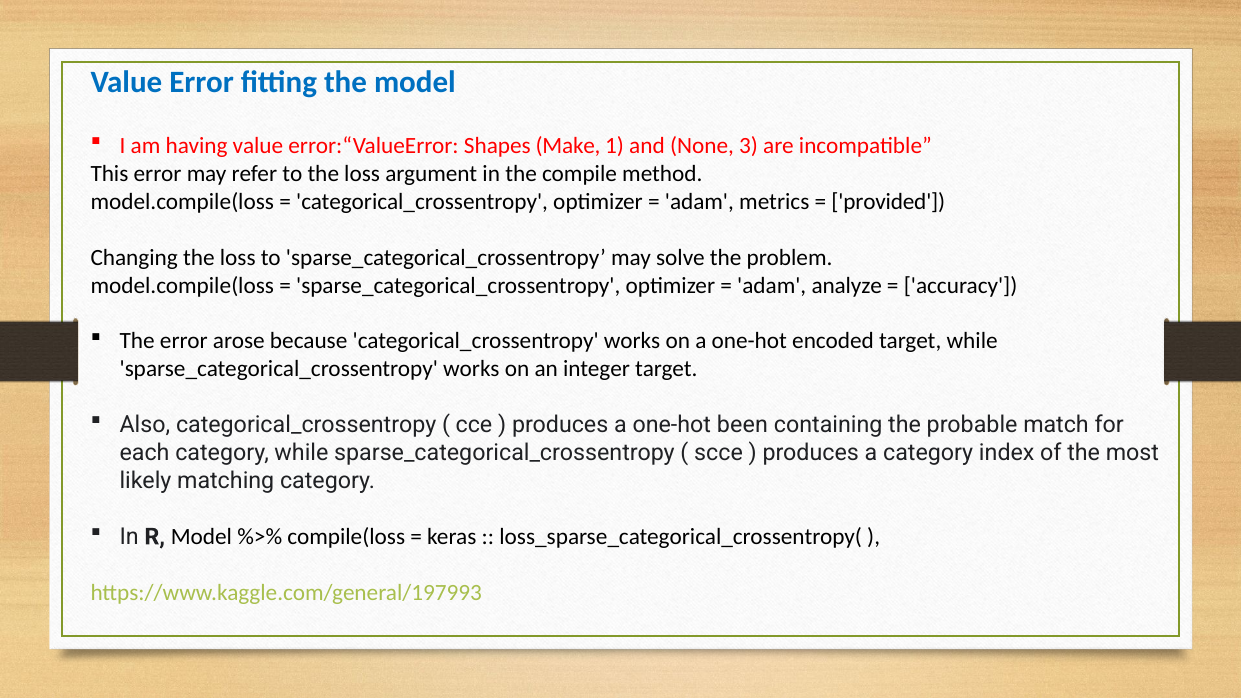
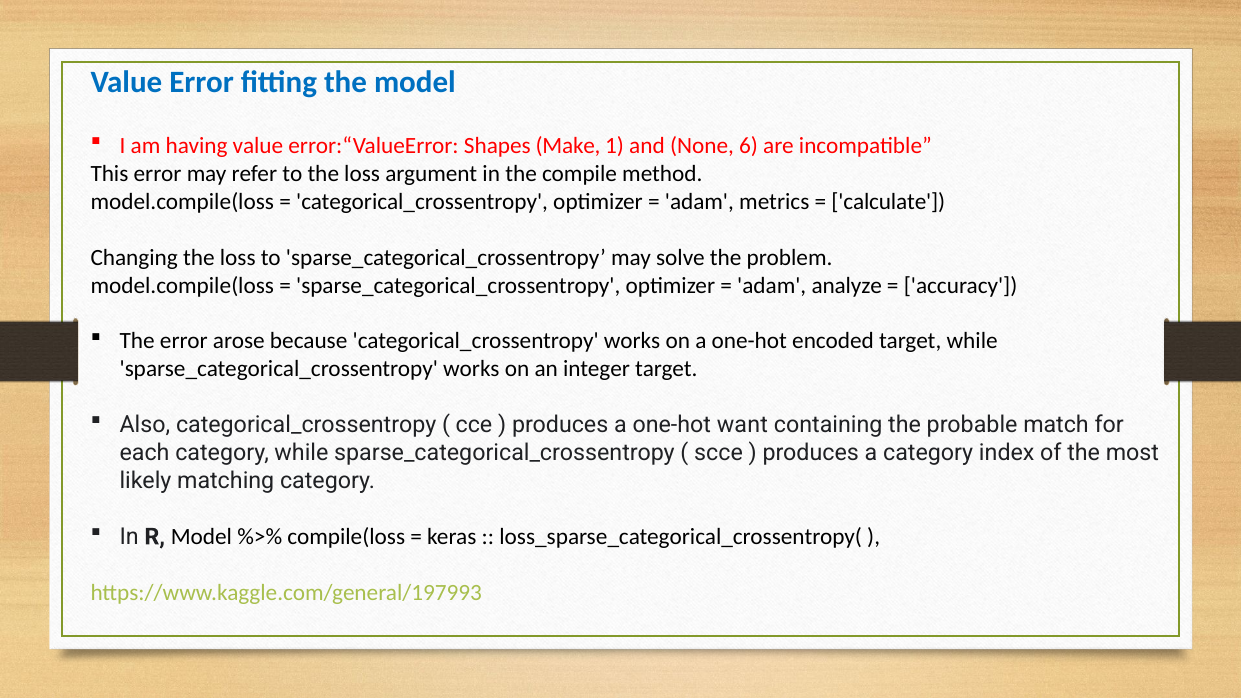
3: 3 -> 6
provided: provided -> calculate
been: been -> want
